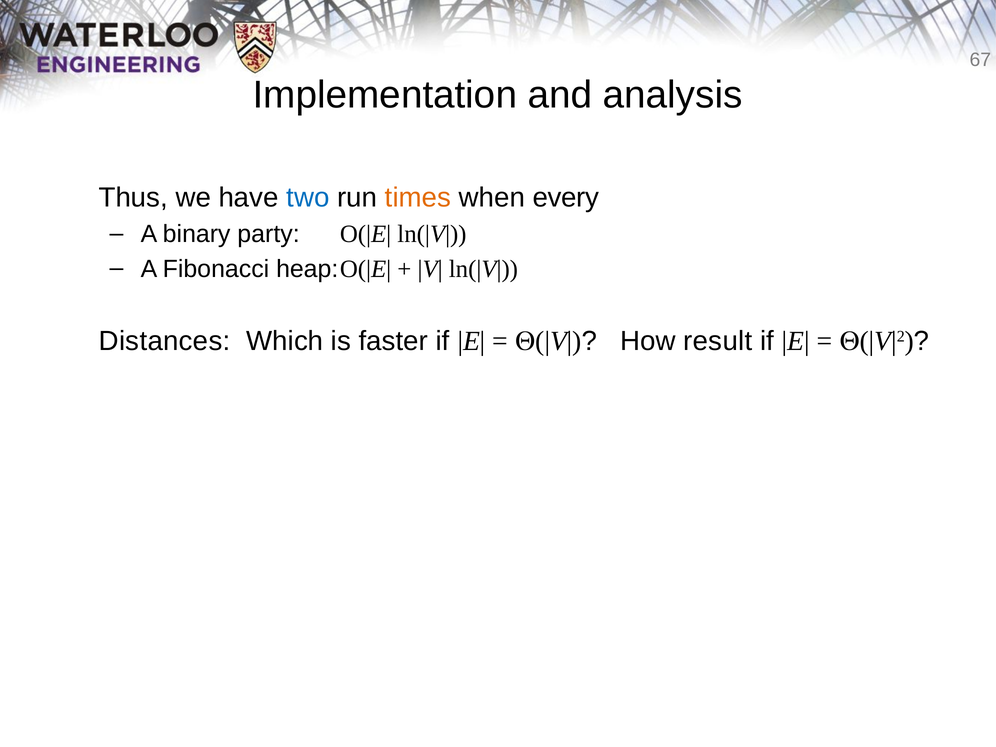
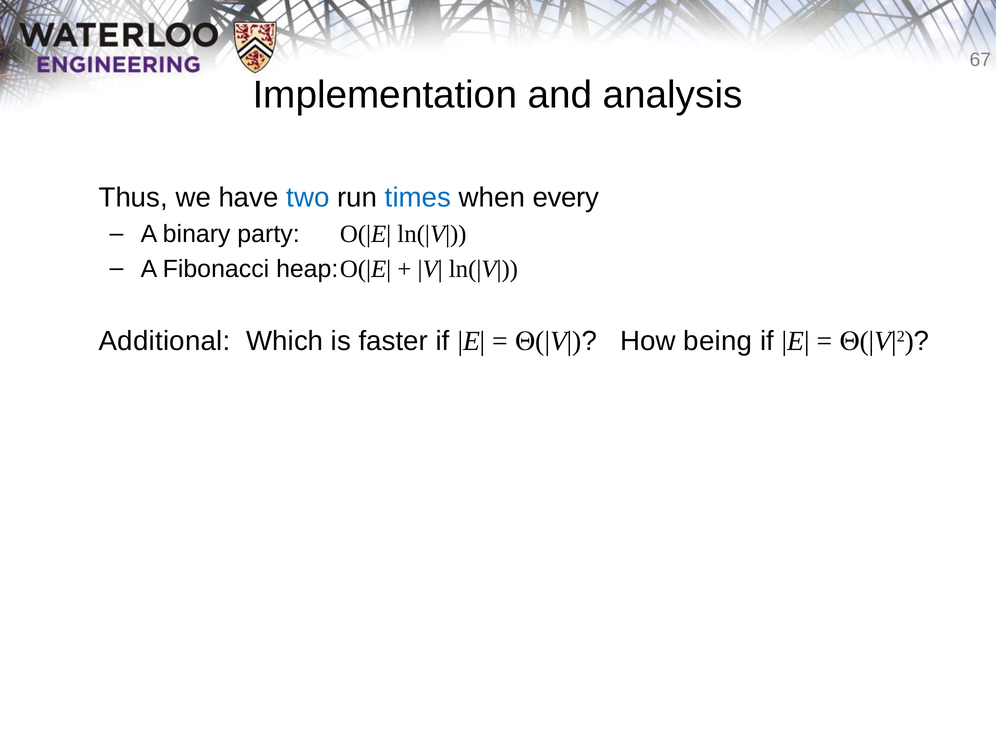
times colour: orange -> blue
Distances: Distances -> Additional
result: result -> being
